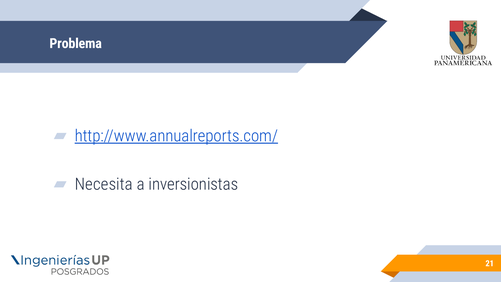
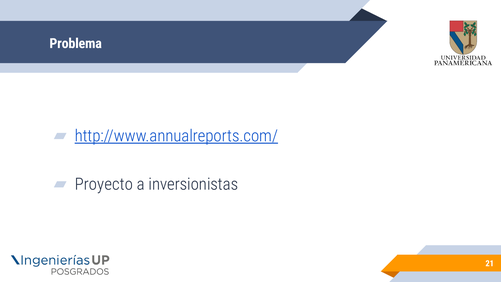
Necesita: Necesita -> Proyecto
